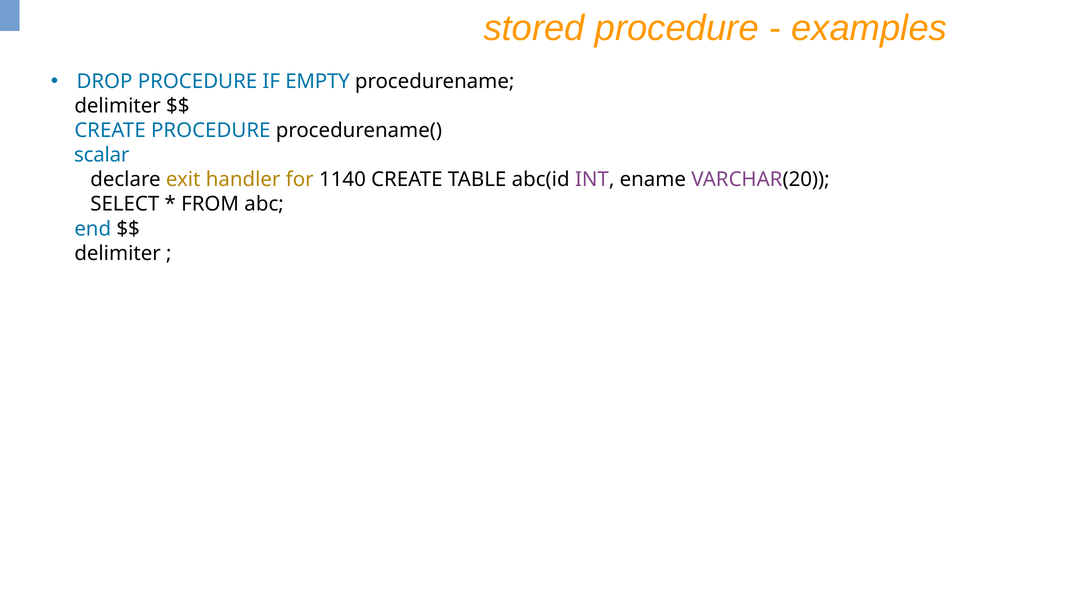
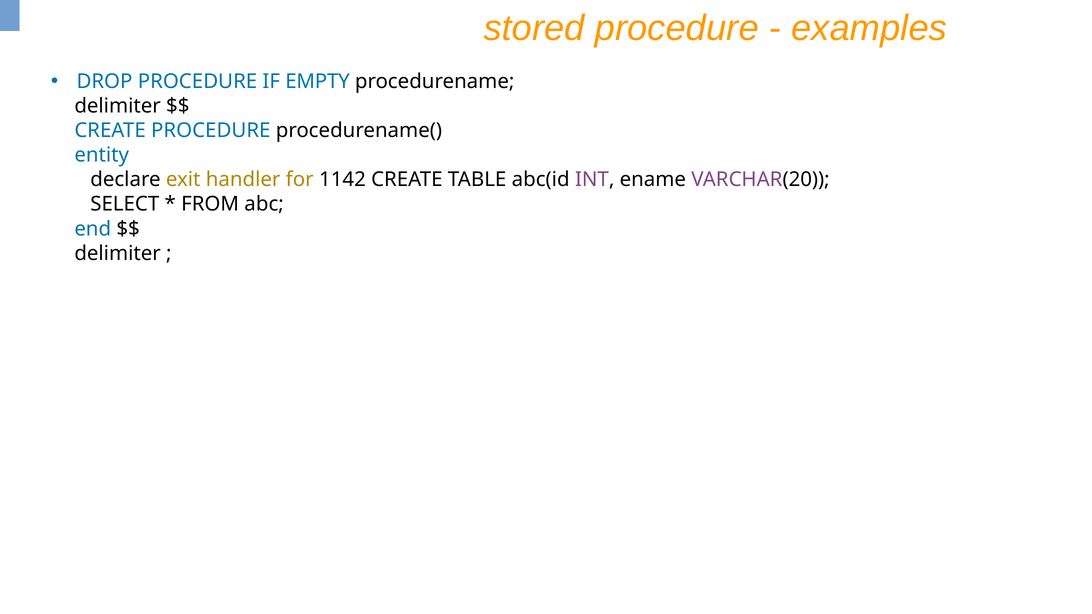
scalar: scalar -> entity
1140: 1140 -> 1142
